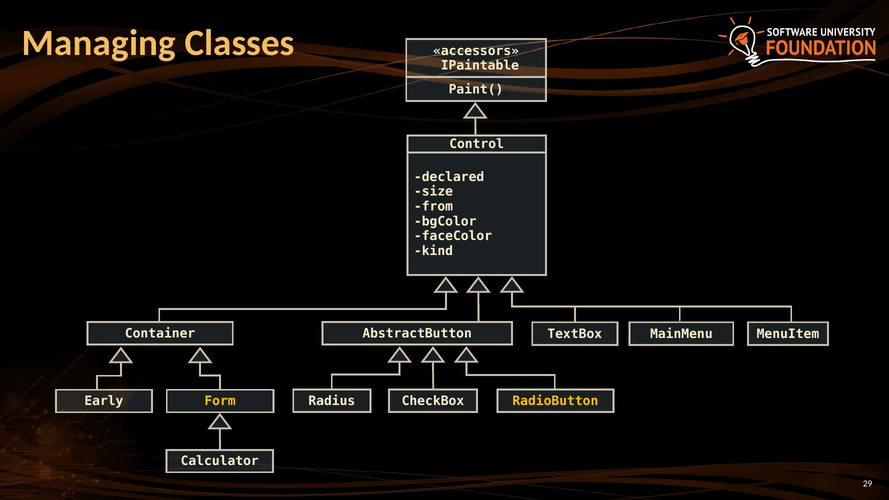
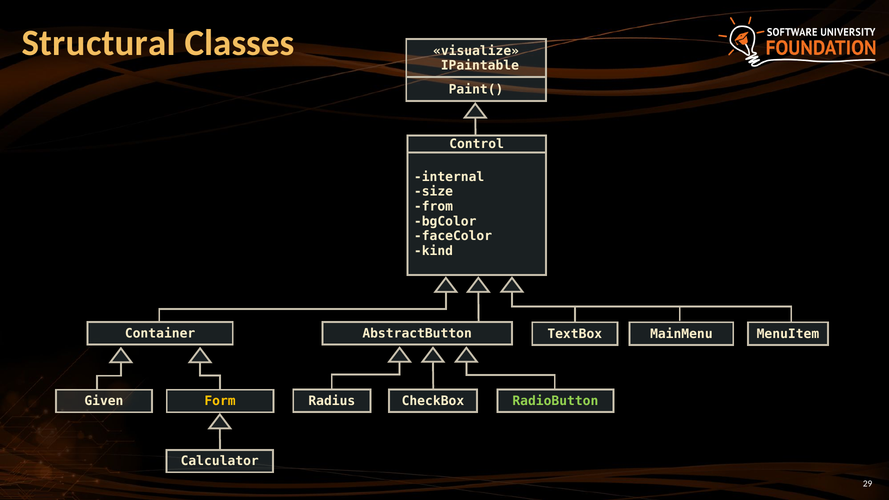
Managing: Managing -> Structural
accessors: accessors -> visualize
declared: declared -> internal
RadioButton colour: yellow -> light green
Early: Early -> Given
